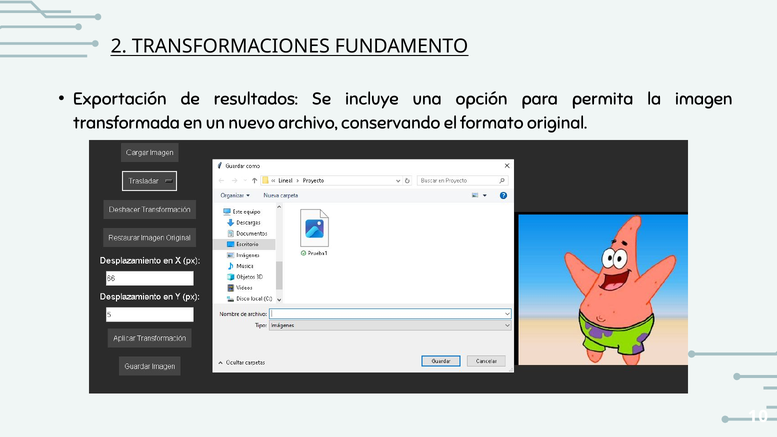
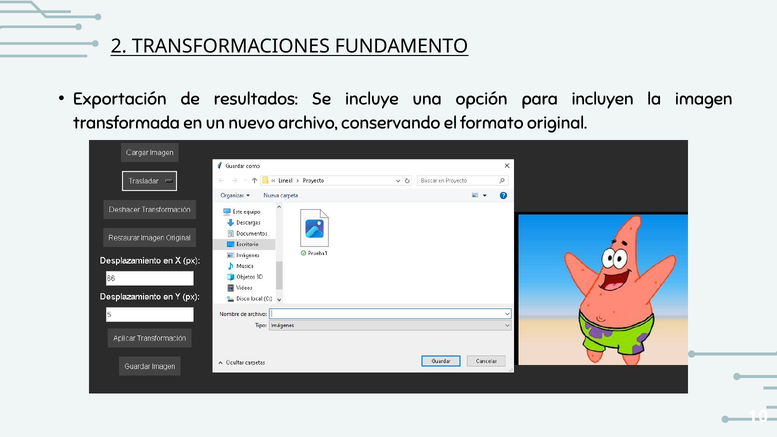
permita: permita -> incluyen
